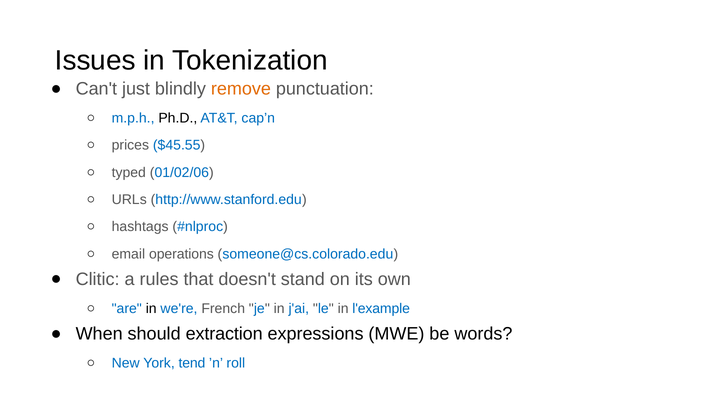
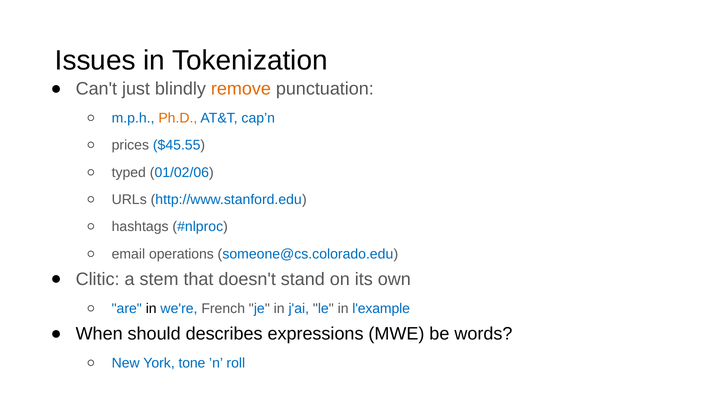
Ph.D colour: black -> orange
rules: rules -> stem
extraction: extraction -> describes
tend: tend -> tone
